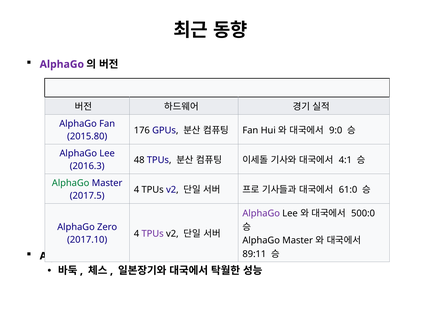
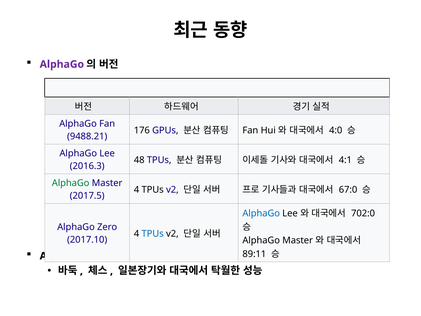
9:0: 9:0 -> 4:0
2015.80: 2015.80 -> 9488.21
61:0: 61:0 -> 67:0
AlphaGo at (261, 213) colour: purple -> blue
500:0: 500:0 -> 702:0
TPUs at (153, 234) colour: purple -> blue
